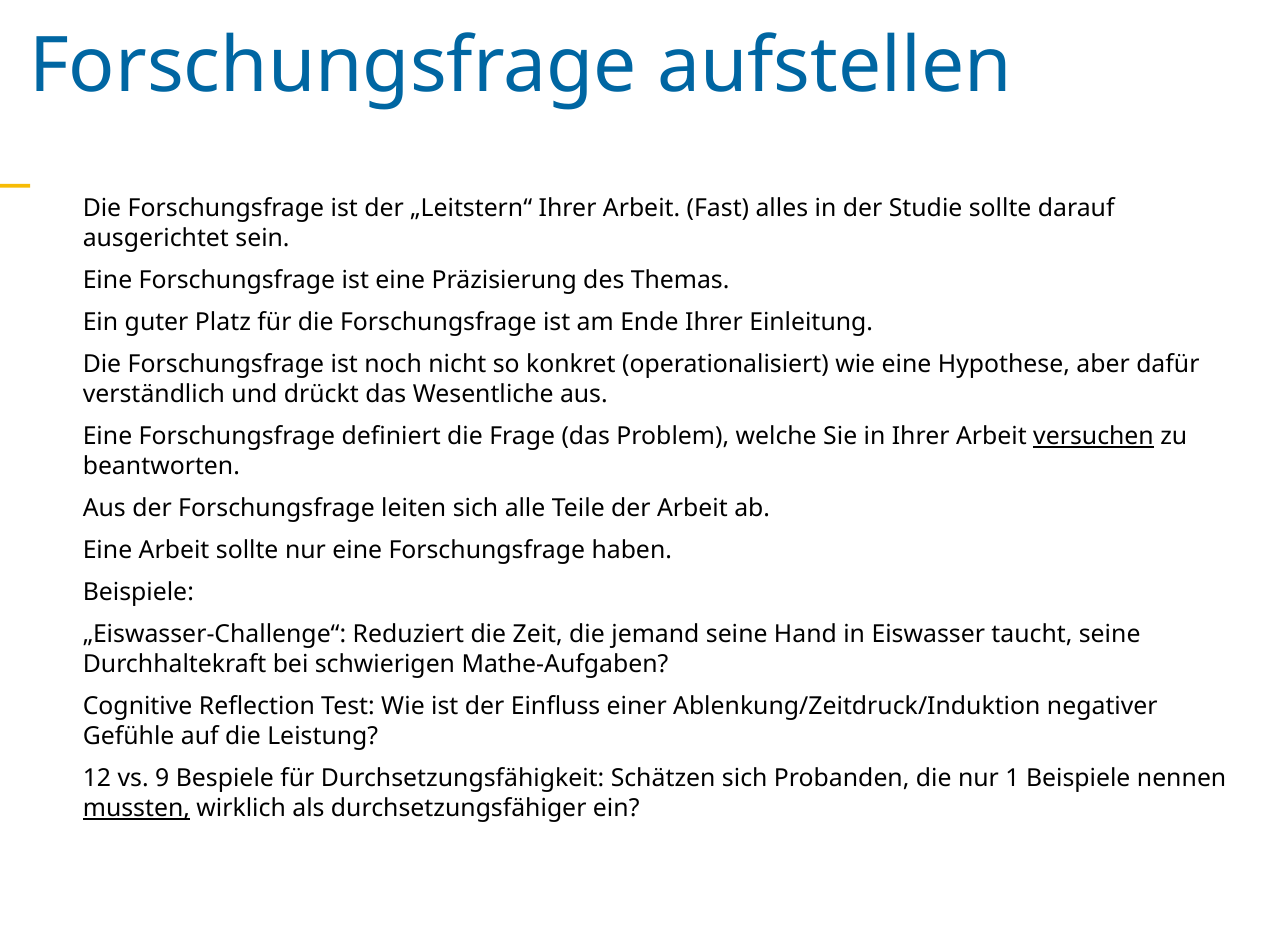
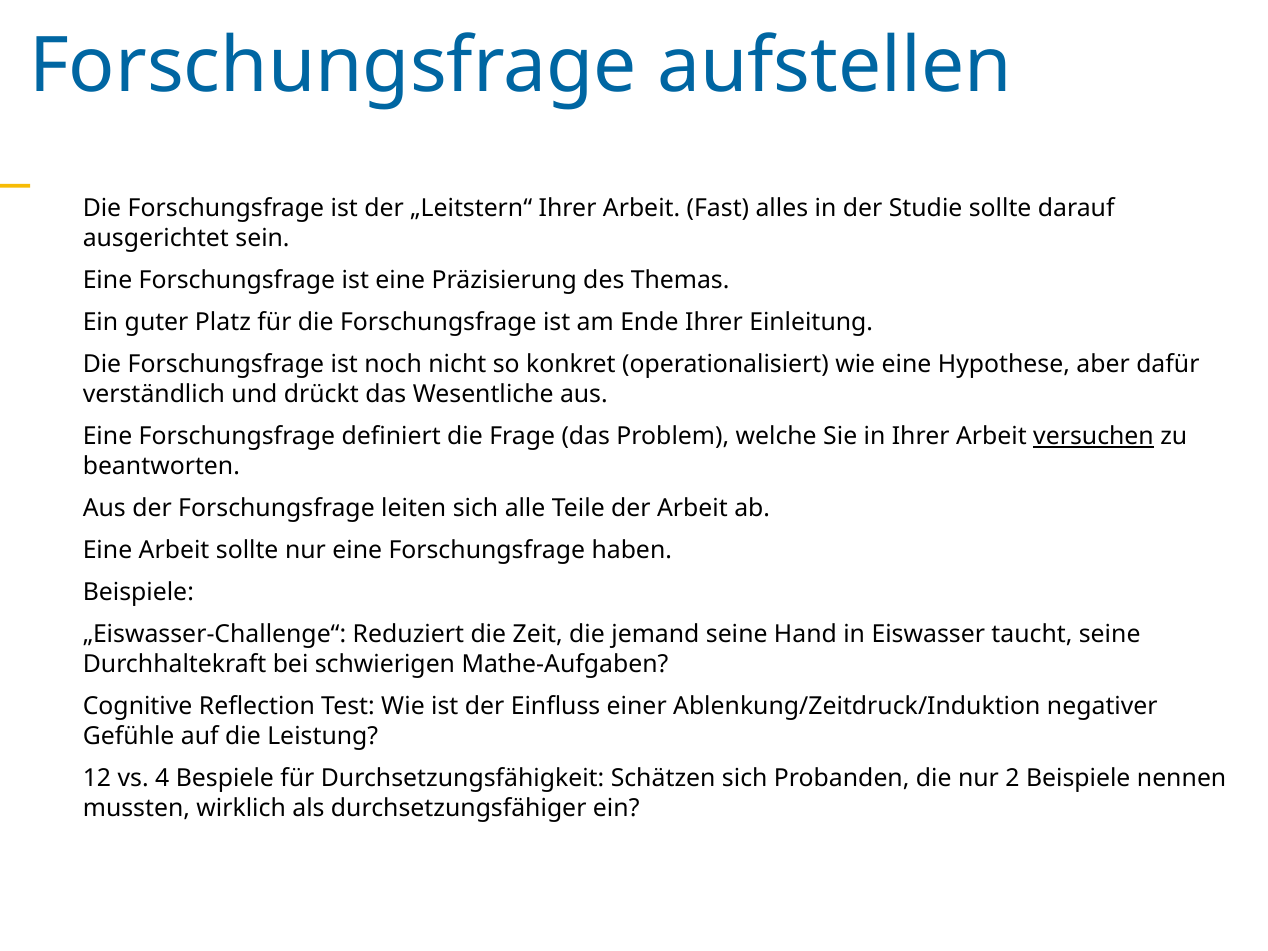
9: 9 -> 4
1: 1 -> 2
mussten underline: present -> none
